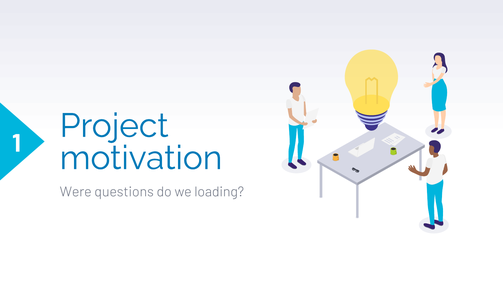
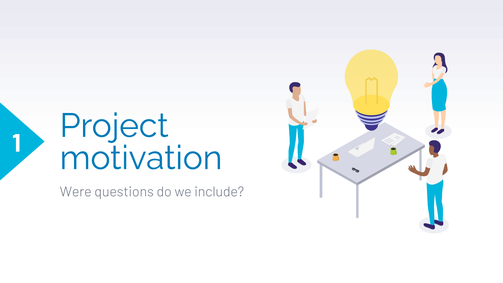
loading: loading -> include
